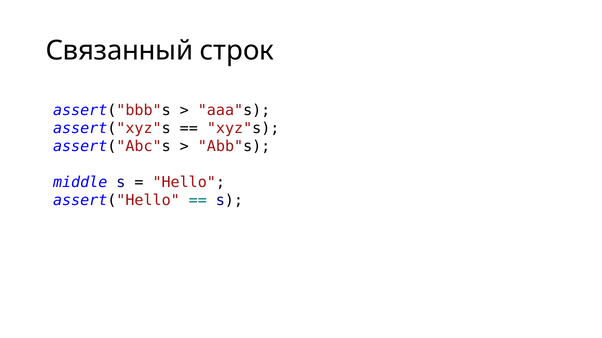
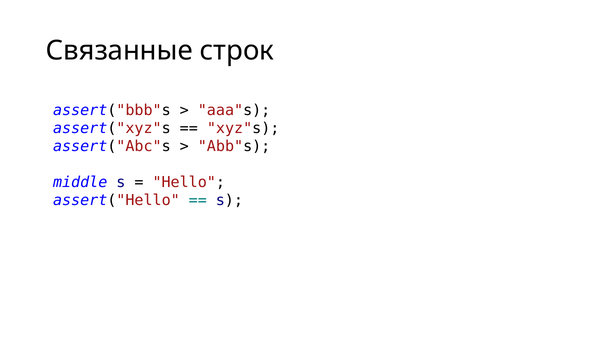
Связанный: Связанный -> Связанные
